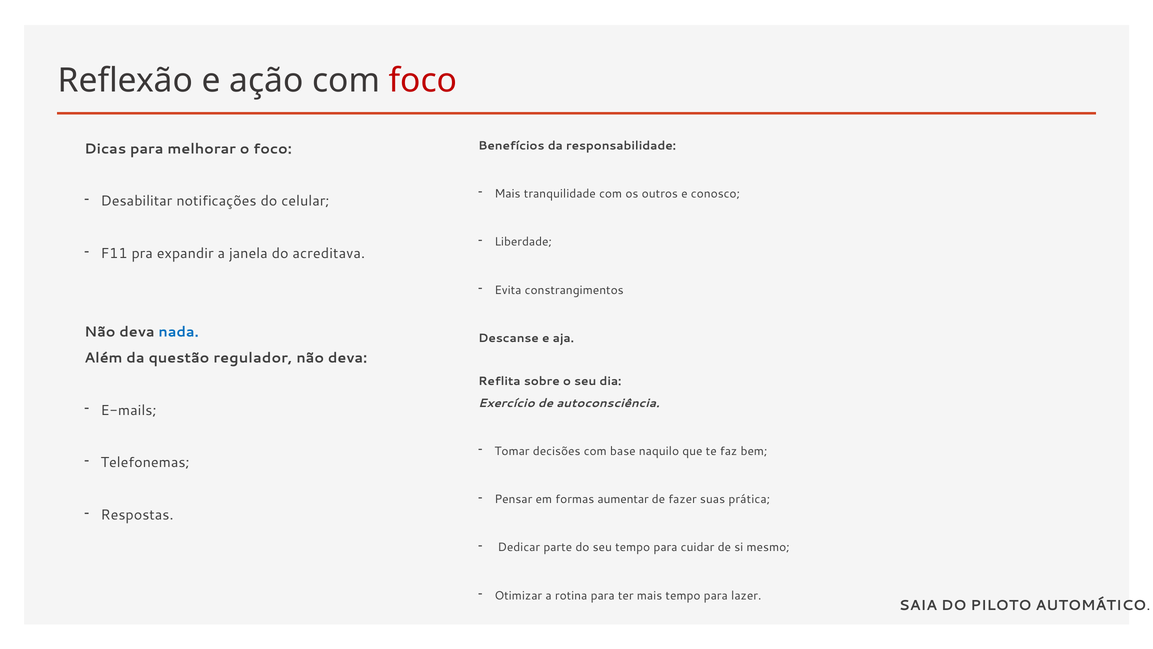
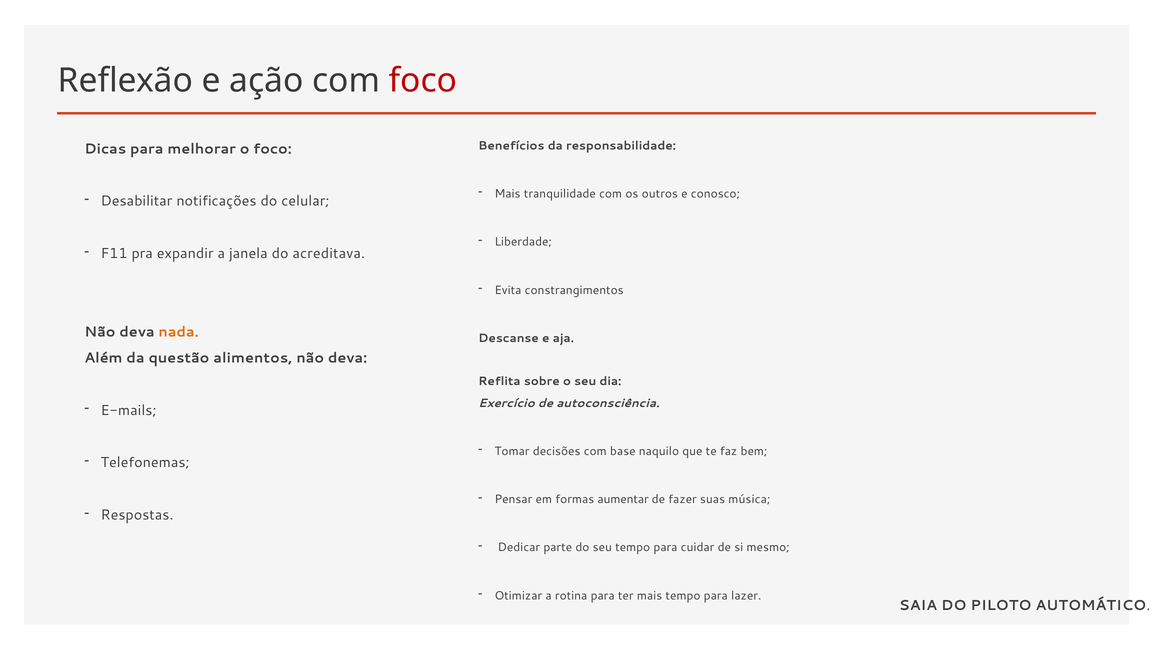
nada colour: blue -> orange
regulador: regulador -> alimentos
prática: prática -> música
